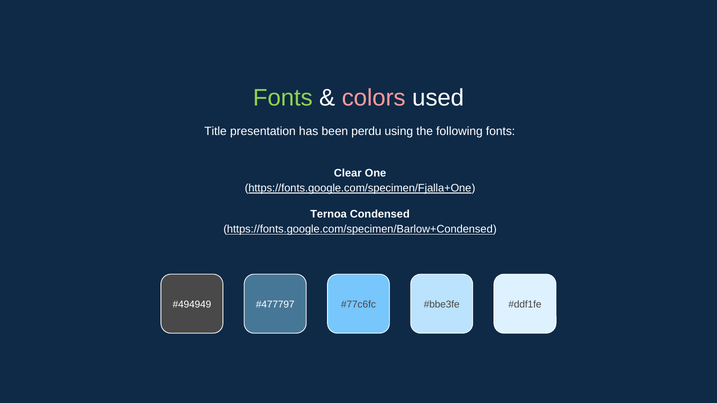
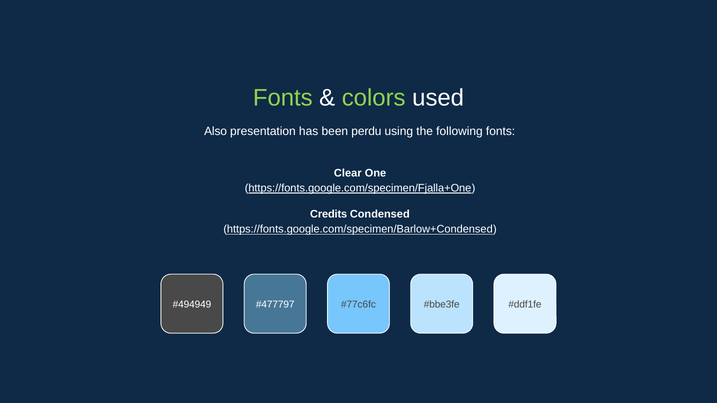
colors colour: pink -> light green
Title: Title -> Also
Ternoa: Ternoa -> Credits
